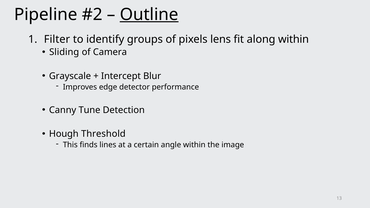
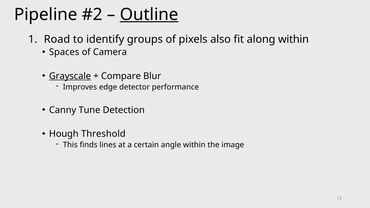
Filter: Filter -> Road
lens: lens -> also
Sliding: Sliding -> Spaces
Grayscale underline: none -> present
Intercept: Intercept -> Compare
